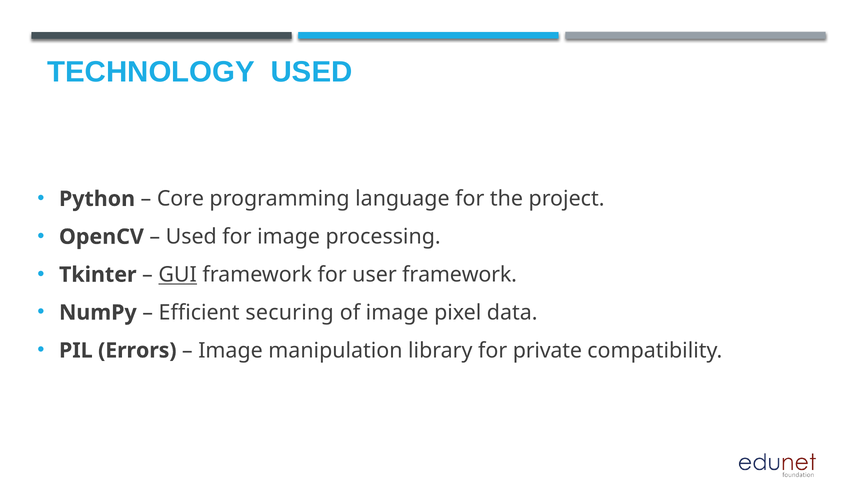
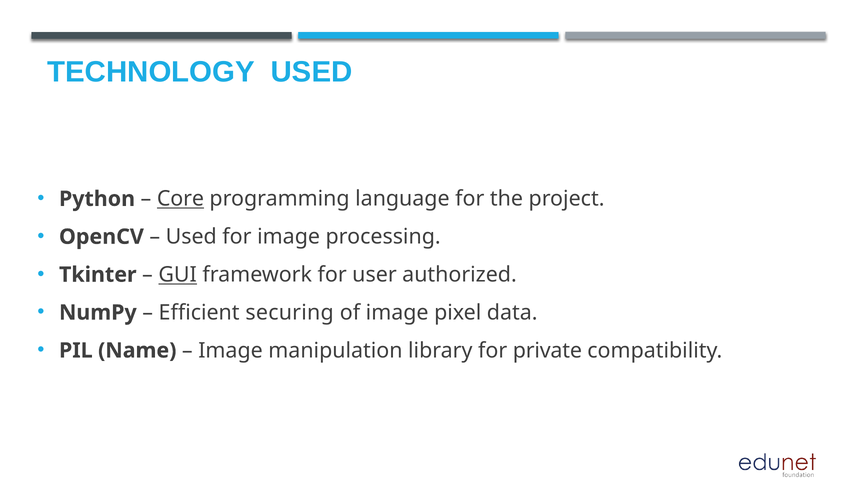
Core underline: none -> present
user framework: framework -> authorized
Errors: Errors -> Name
